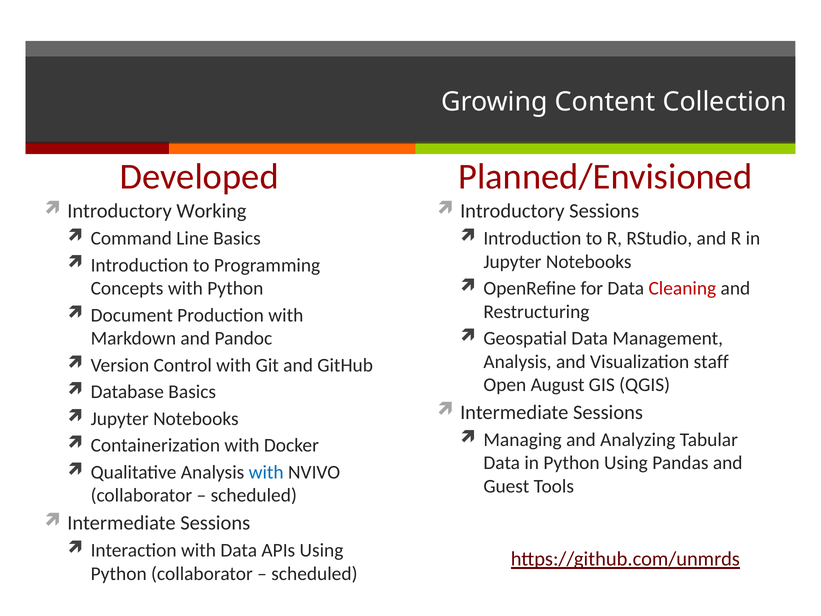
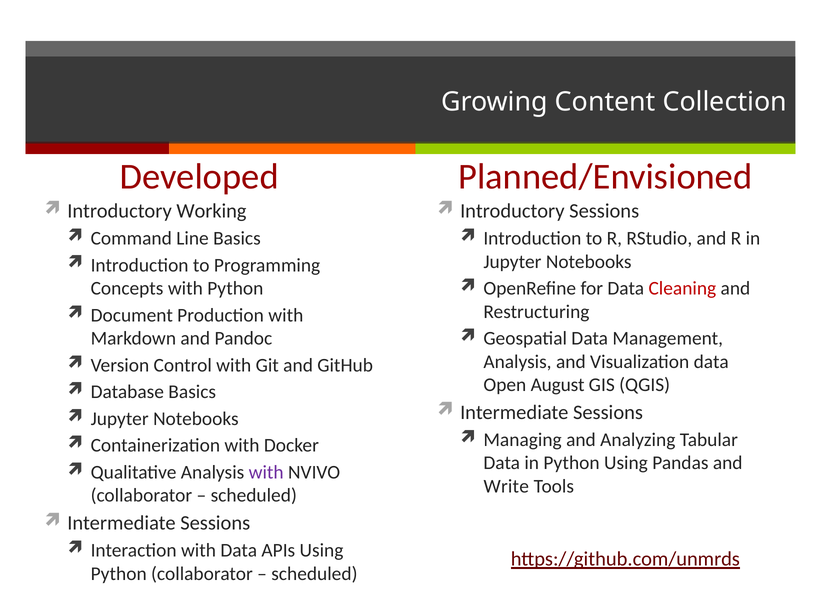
Visualization staff: staff -> data
with at (266, 472) colour: blue -> purple
Guest: Guest -> Write
